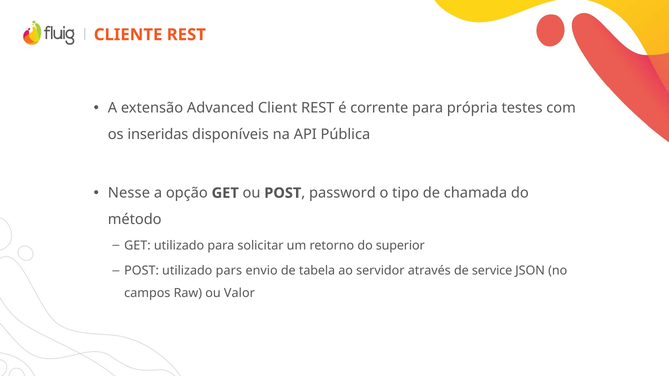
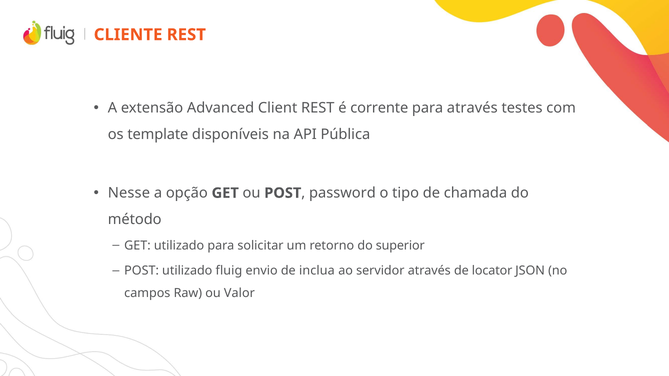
para própria: própria -> através
inseridas: inseridas -> template
pars: pars -> fluig
tabela: tabela -> inclua
service: service -> locator
